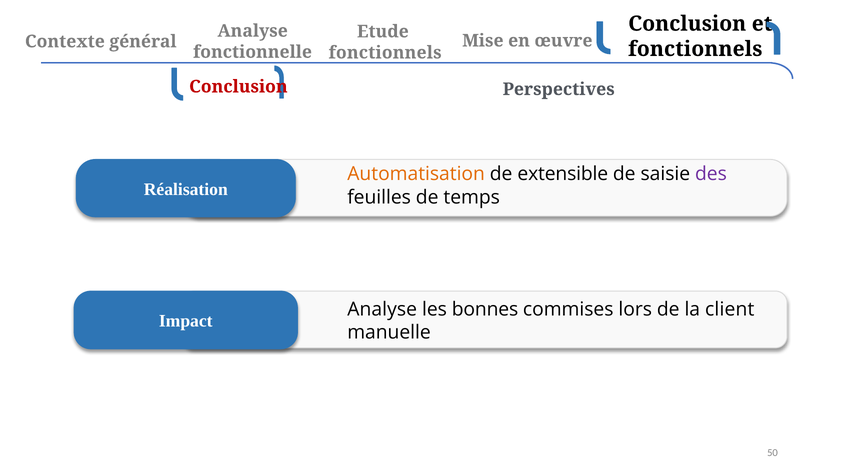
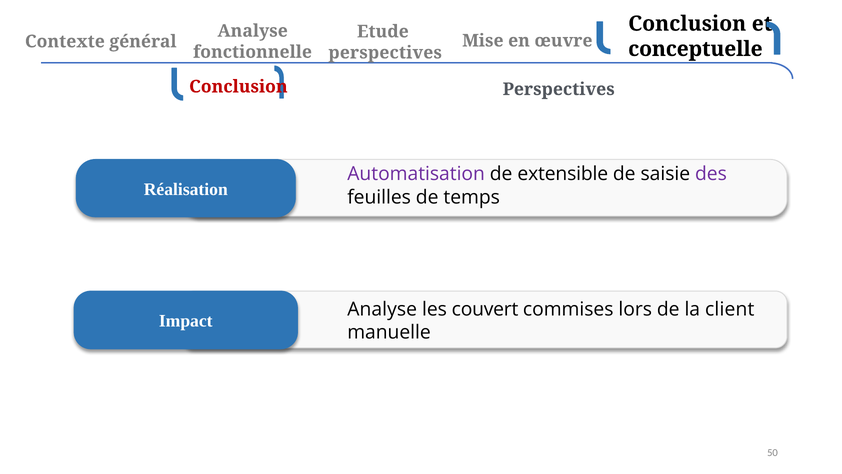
fonctionnels at (695, 49): fonctionnels -> conceptuelle
fonctionnels at (385, 53): fonctionnels -> perspectives
Automatisation colour: orange -> purple
bonnes: bonnes -> couvert
